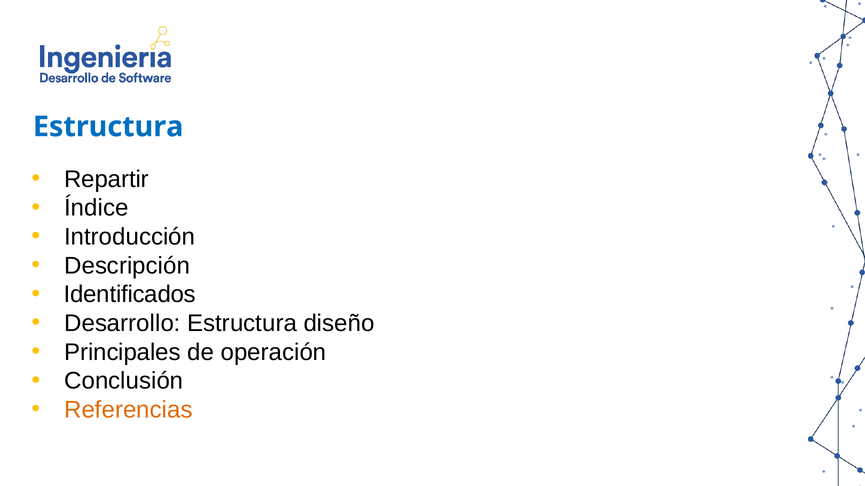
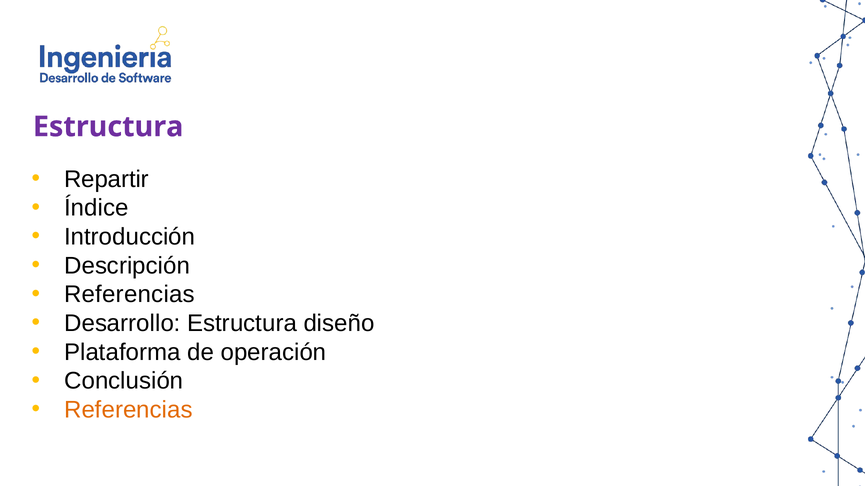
Estructura at (108, 127) colour: blue -> purple
Identificados at (130, 295): Identificados -> Referencias
Principales: Principales -> Plataforma
